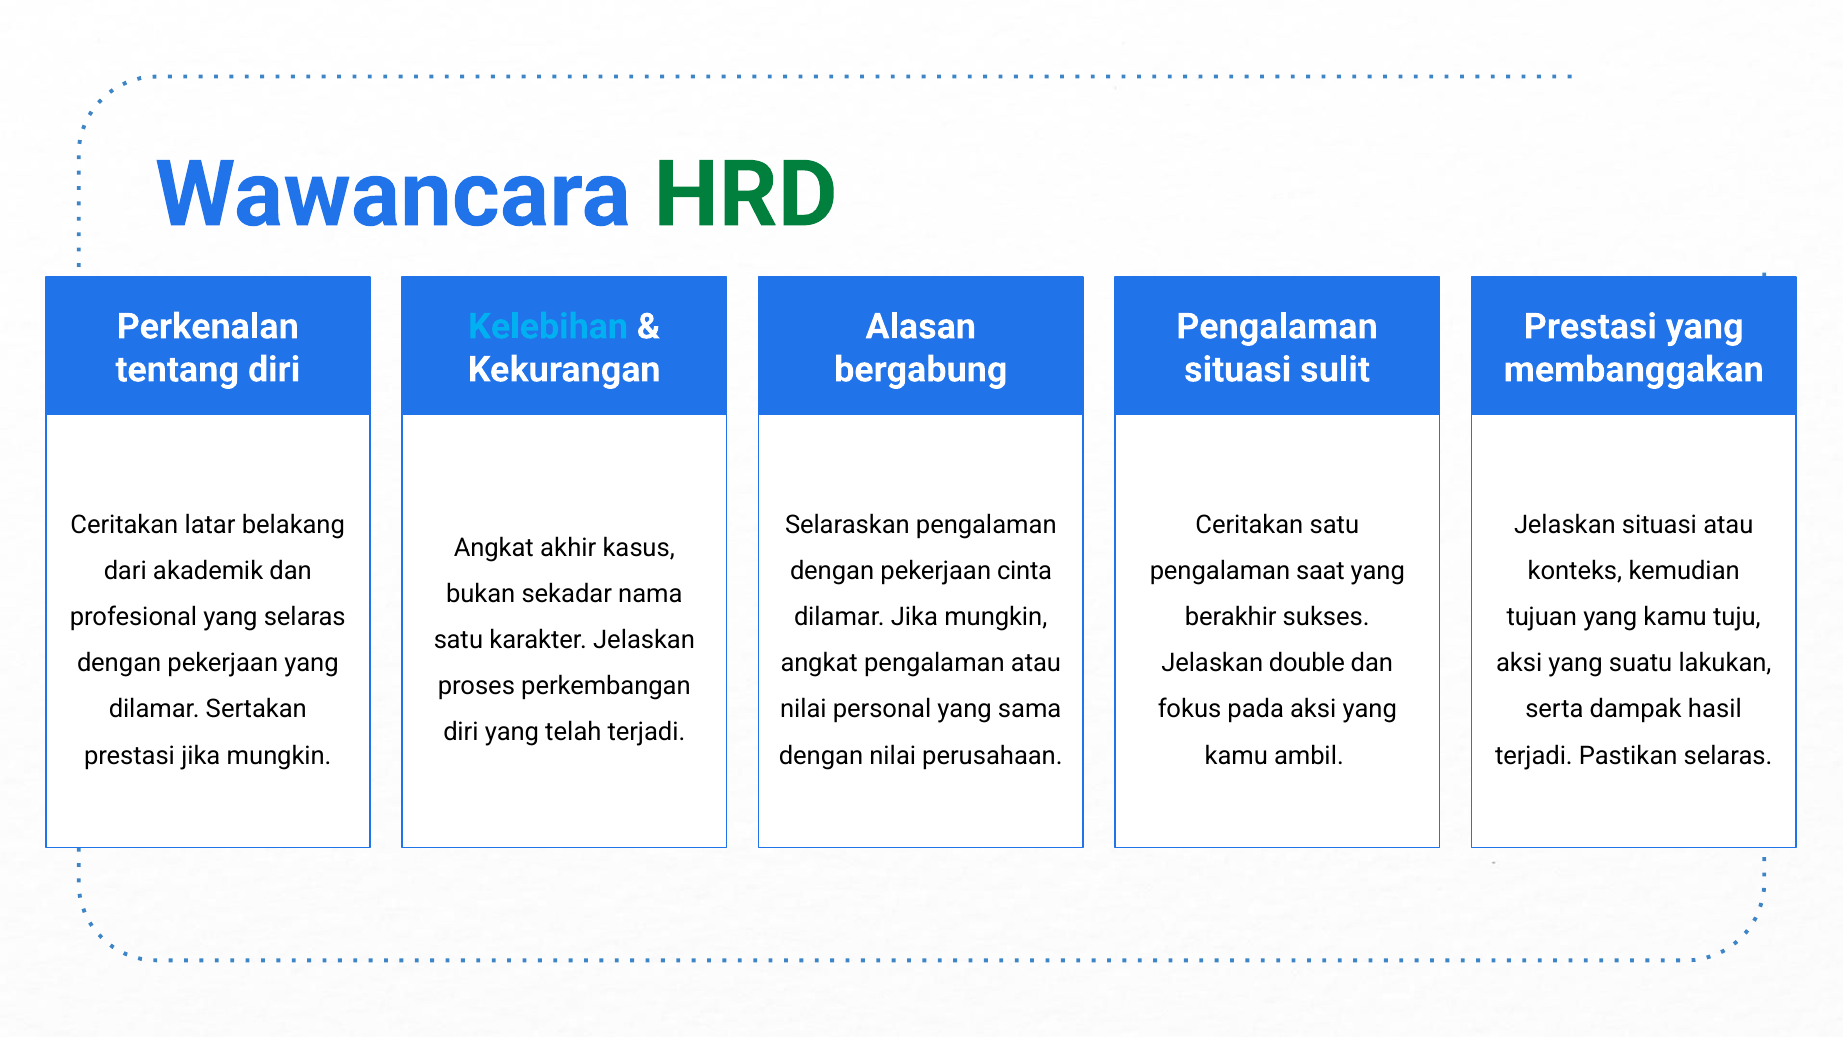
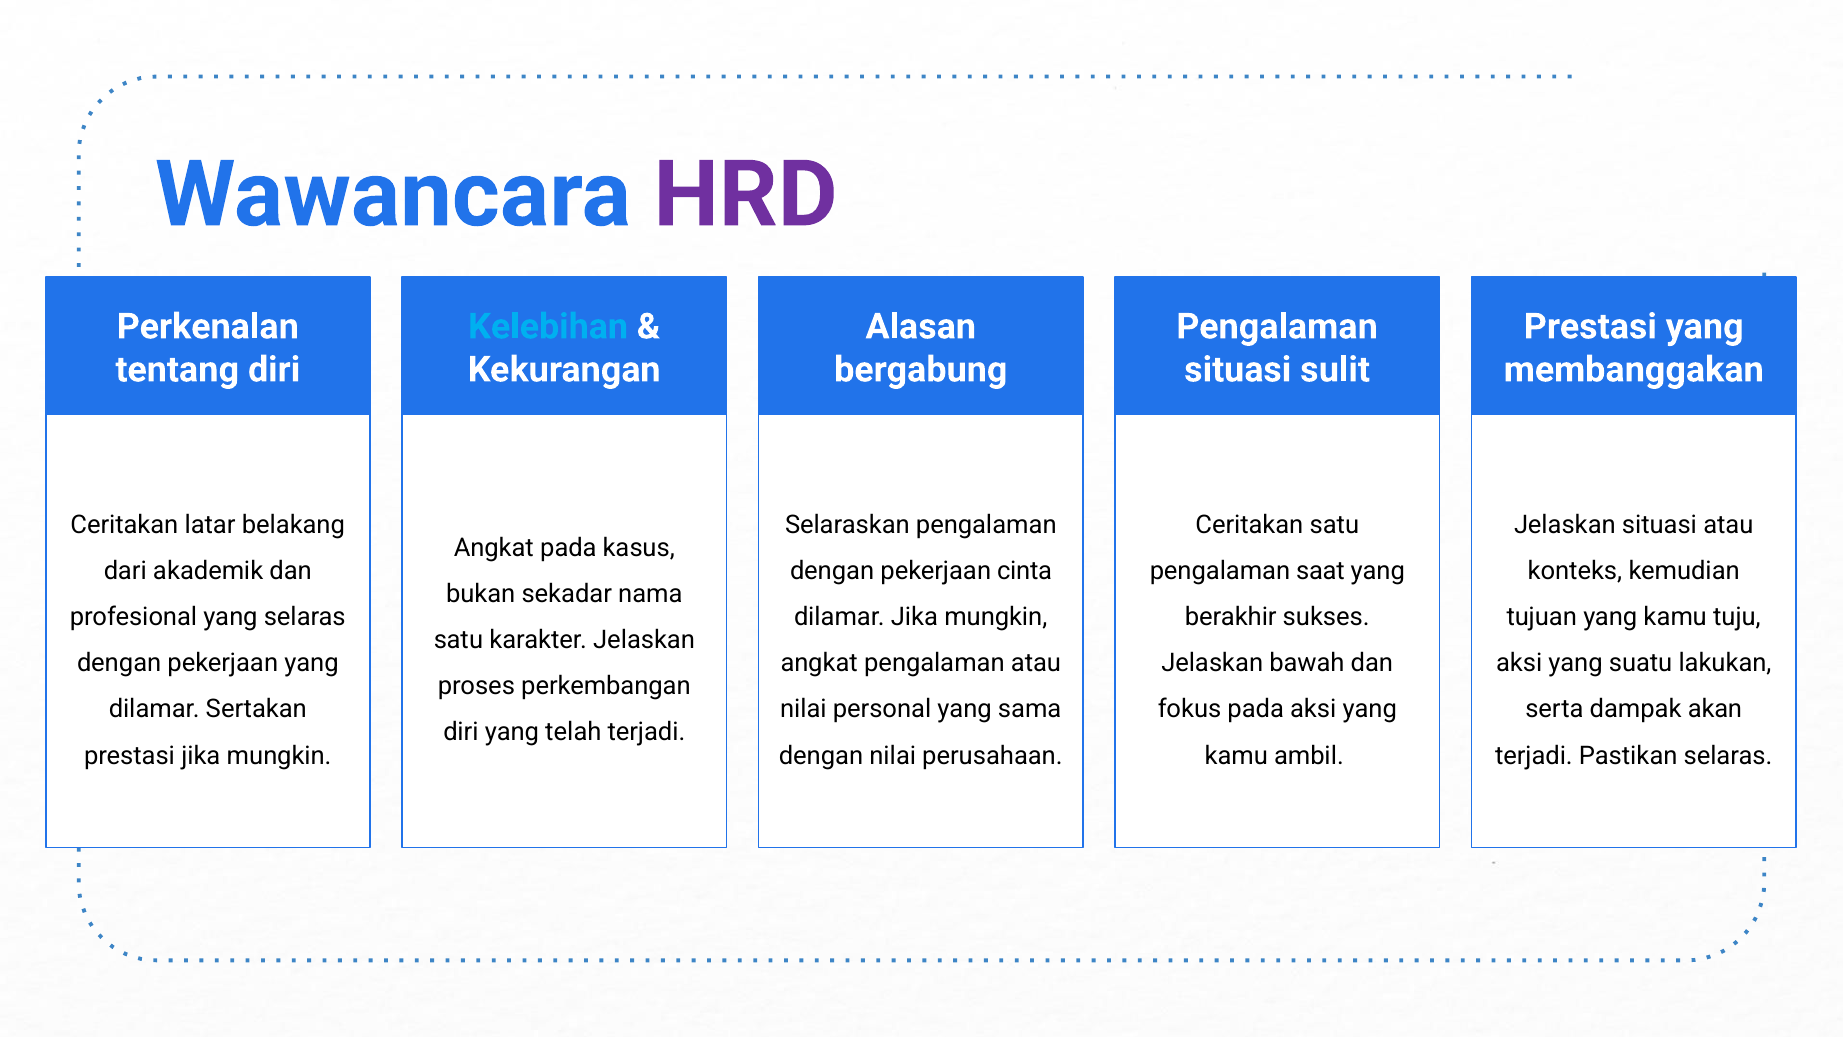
HRD colour: green -> purple
Angkat akhir: akhir -> pada
double: double -> bawah
hasil: hasil -> akan
